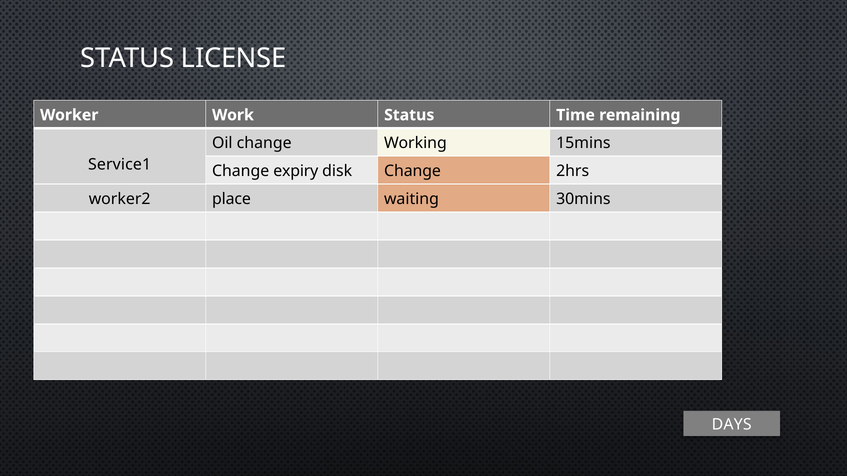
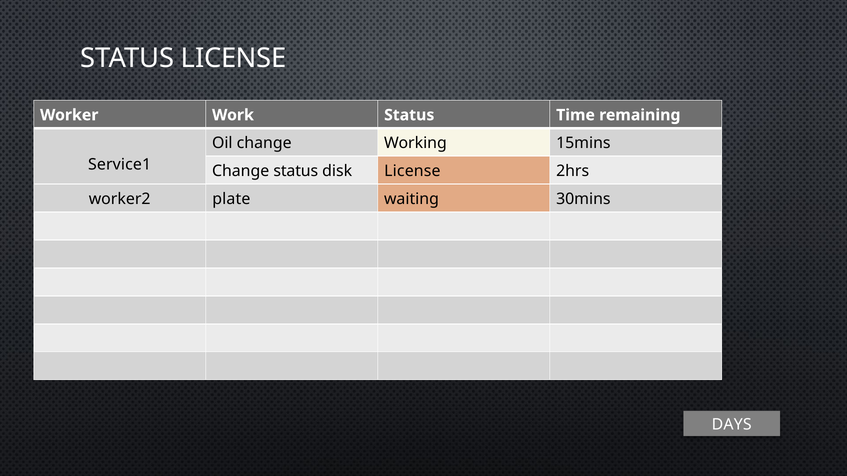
Change expiry: expiry -> status
disk Change: Change -> License
place: place -> plate
